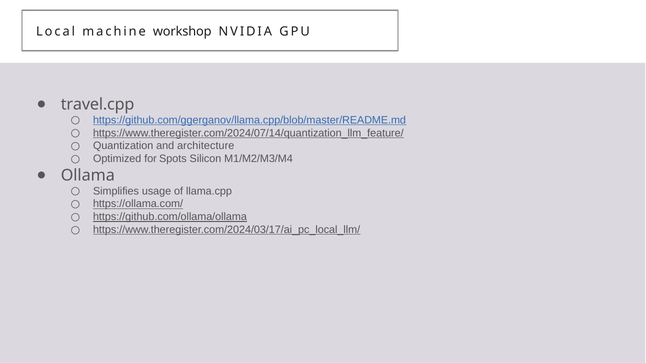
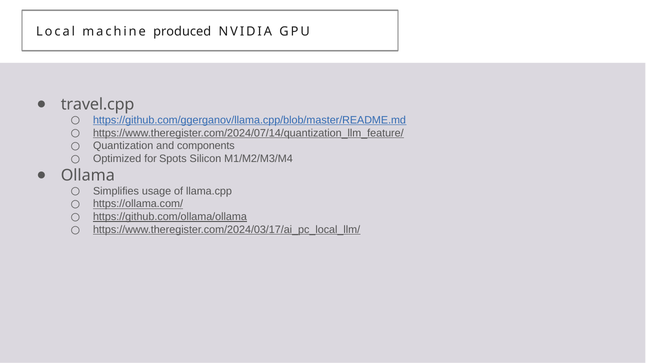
workshop: workshop -> produced
architecture: architecture -> components
